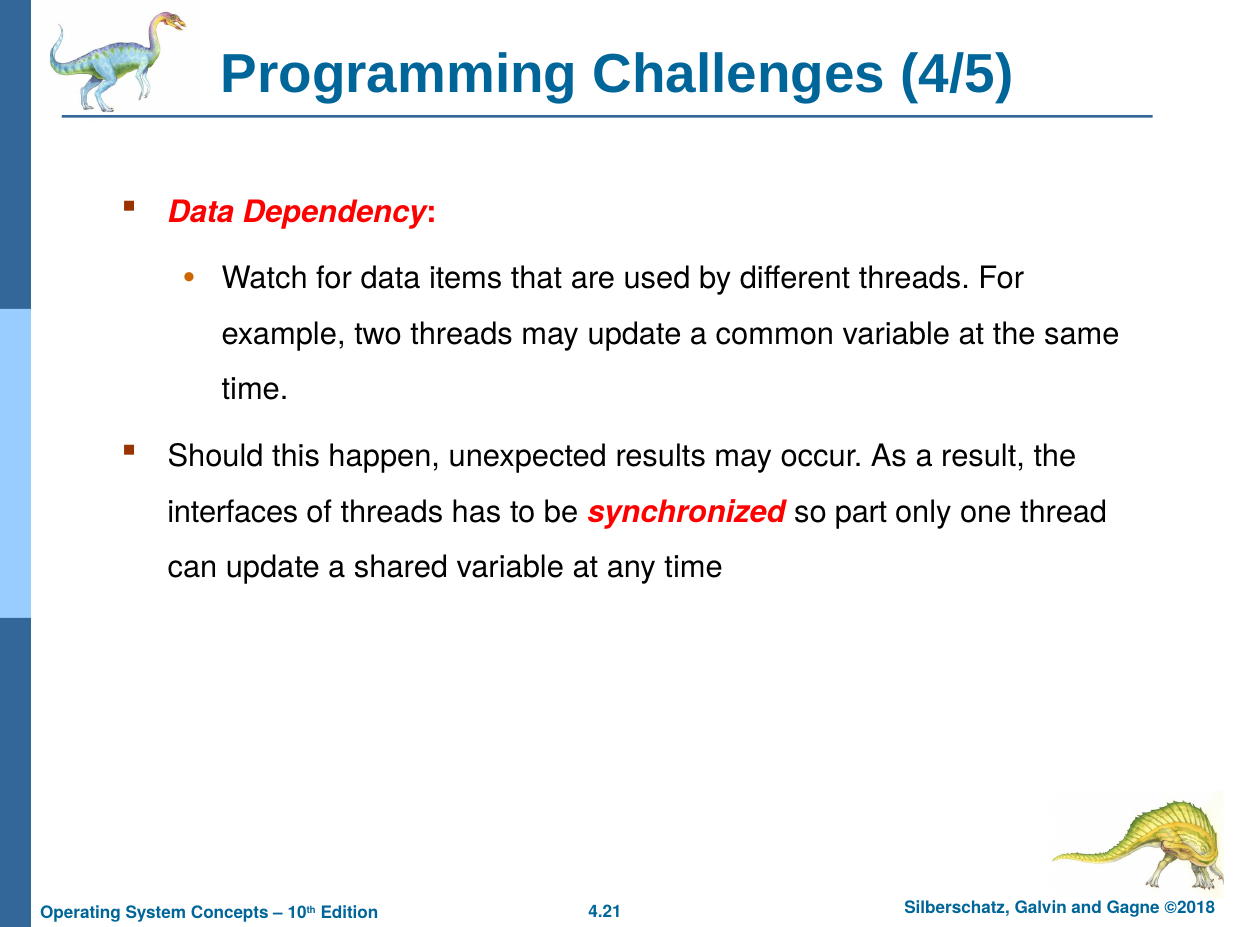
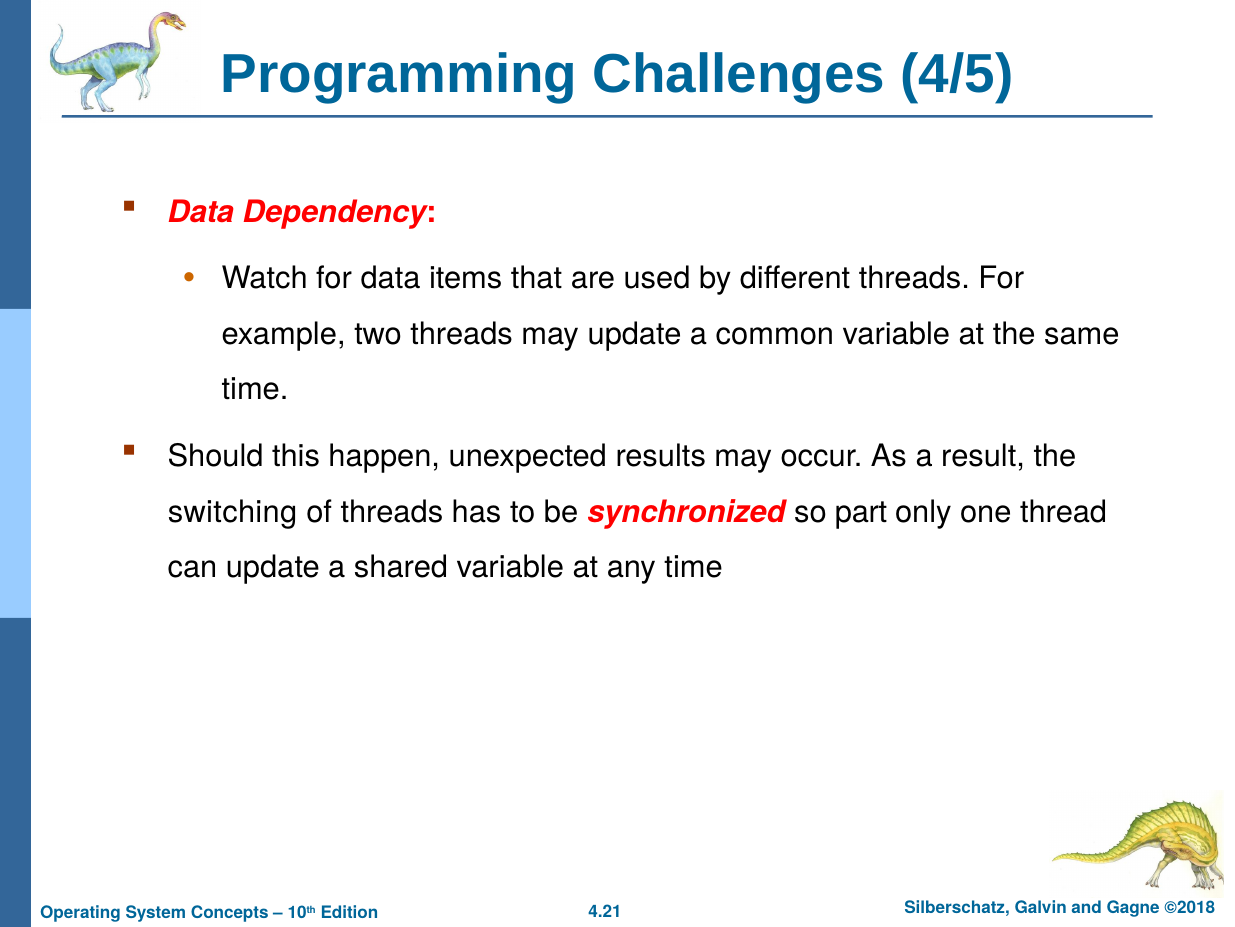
interfaces: interfaces -> switching
